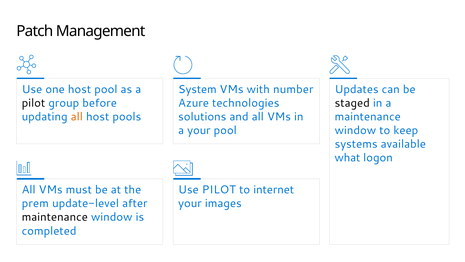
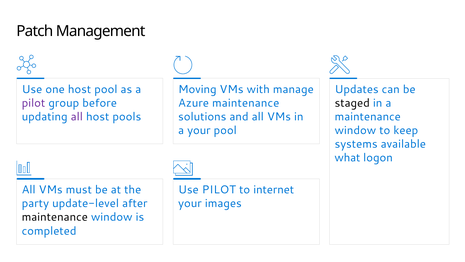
System: System -> Moving
number: number -> manage
pilot at (33, 103) colour: black -> purple
Azure technologies: technologies -> maintenance
all at (77, 117) colour: orange -> purple
prem: prem -> party
